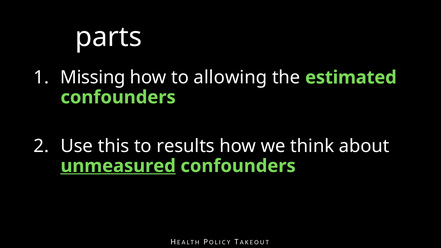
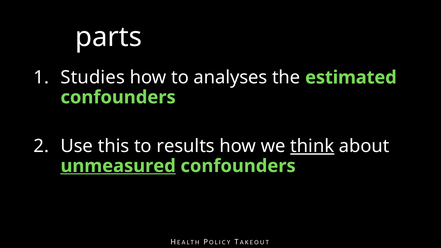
Missing: Missing -> Studies
allowing: allowing -> analyses
think underline: none -> present
